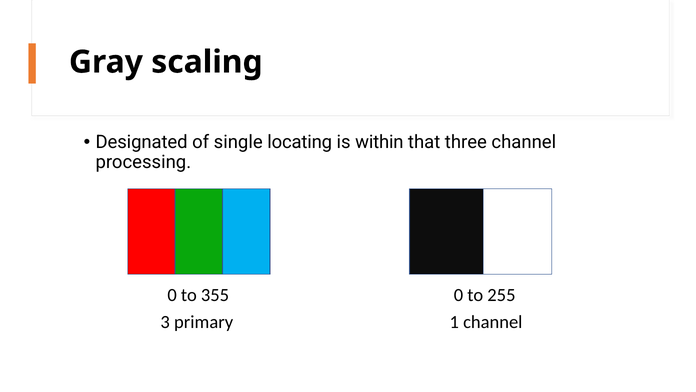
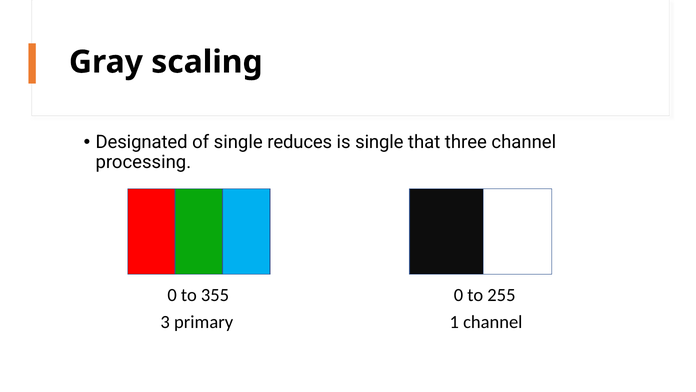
locating: locating -> reduces
is within: within -> single
